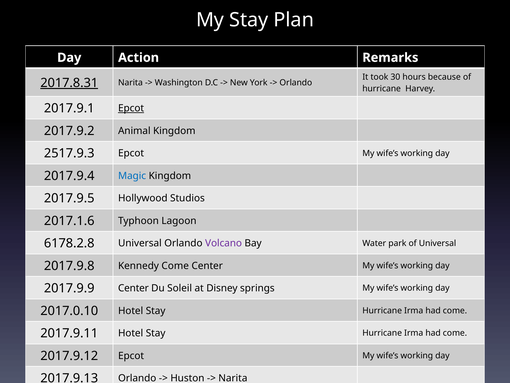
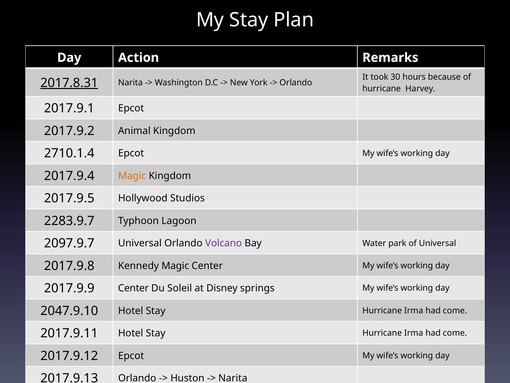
Epcot at (131, 108) underline: present -> none
2517.9.3: 2517.9.3 -> 2710.1.4
Magic at (132, 176) colour: blue -> orange
2017.1.6: 2017.1.6 -> 2283.9.7
6178.2.8: 6178.2.8 -> 2097.9.7
Kennedy Come: Come -> Magic
2017.0.10: 2017.0.10 -> 2047.9.10
